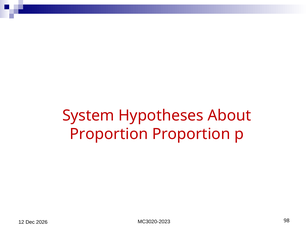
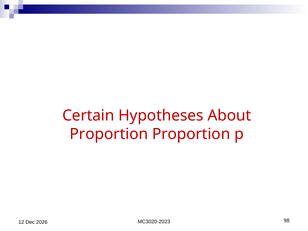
System: System -> Certain
